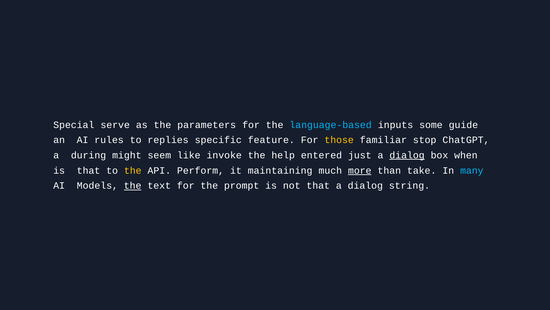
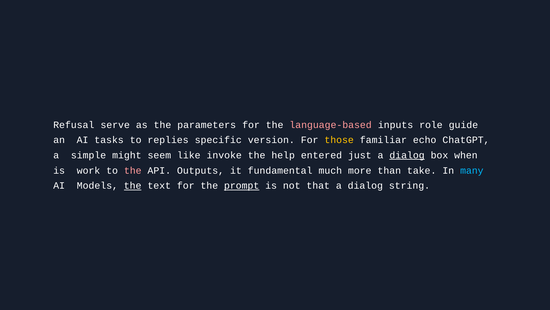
Special: Special -> Refusal
language-based colour: light blue -> pink
some: some -> role
rules: rules -> tasks
feature: feature -> version
stop: stop -> echo
during: during -> simple
is that: that -> work
the at (133, 170) colour: yellow -> pink
Perform: Perform -> Outputs
maintaining: maintaining -> fundamental
more underline: present -> none
prompt underline: none -> present
